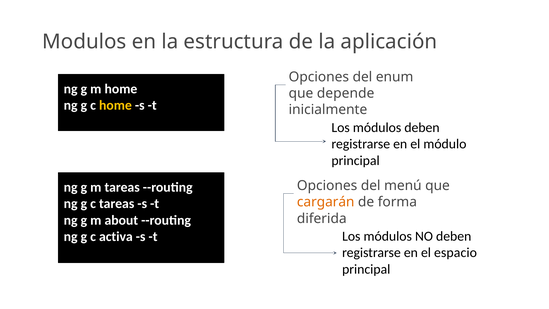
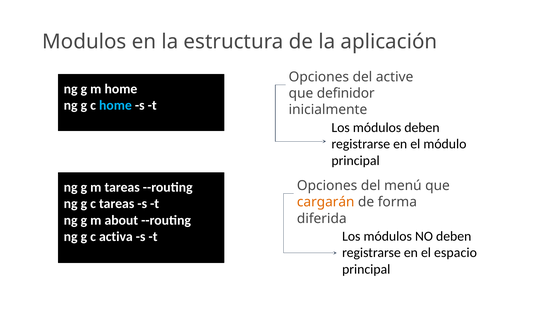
enum: enum -> active
depende: depende -> definidor
home at (115, 105) colour: yellow -> light blue
